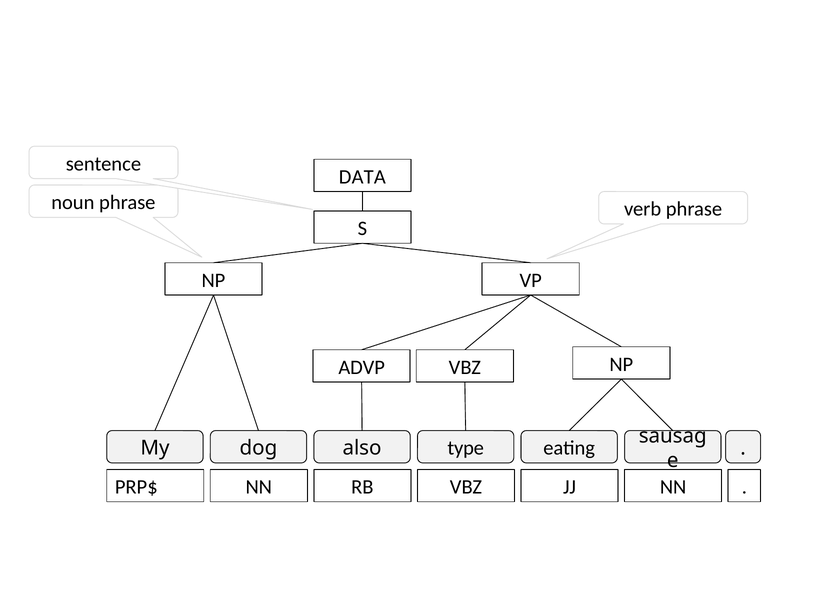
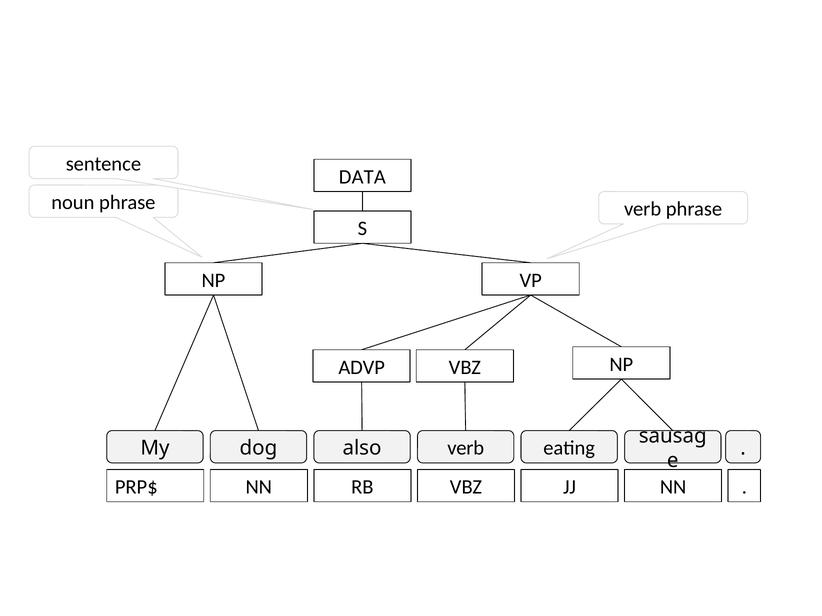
type at (466, 449): type -> verb
